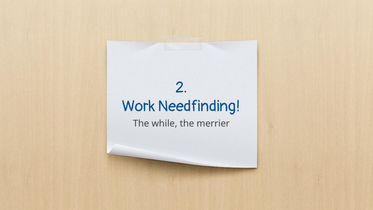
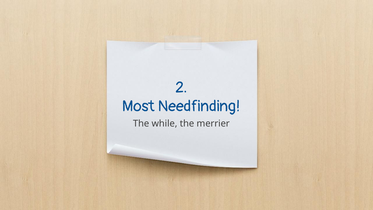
Work: Work -> Most
